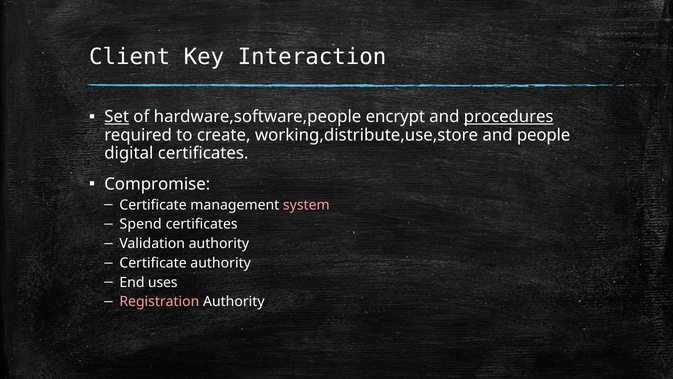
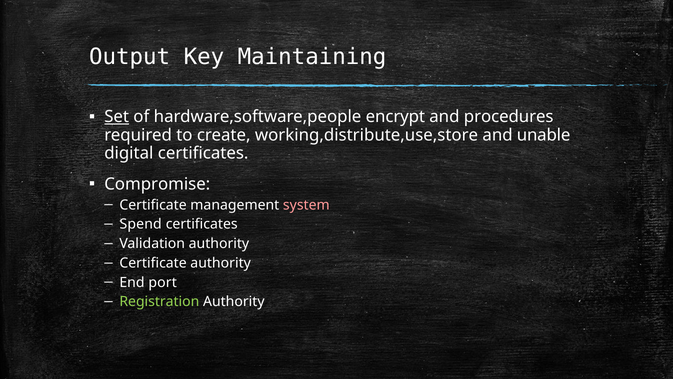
Client: Client -> Output
Interaction: Interaction -> Maintaining
procedures underline: present -> none
people: people -> unable
uses: uses -> port
Registration colour: pink -> light green
